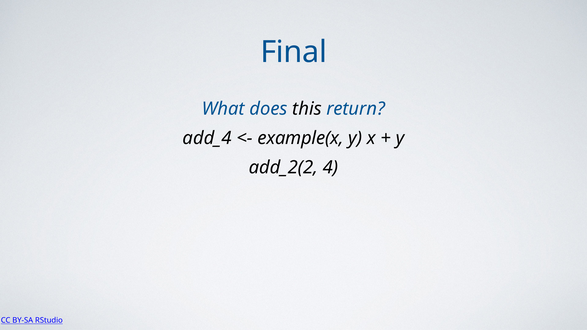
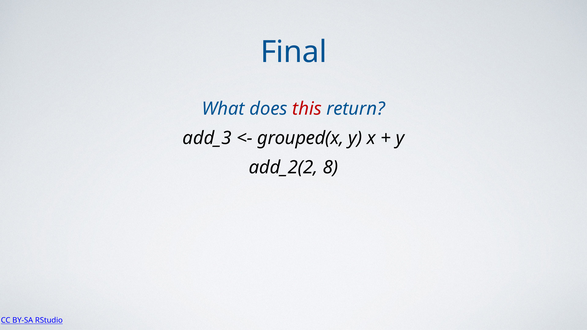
this colour: black -> red
add_4: add_4 -> add_3
example(x: example(x -> grouped(x
4: 4 -> 8
